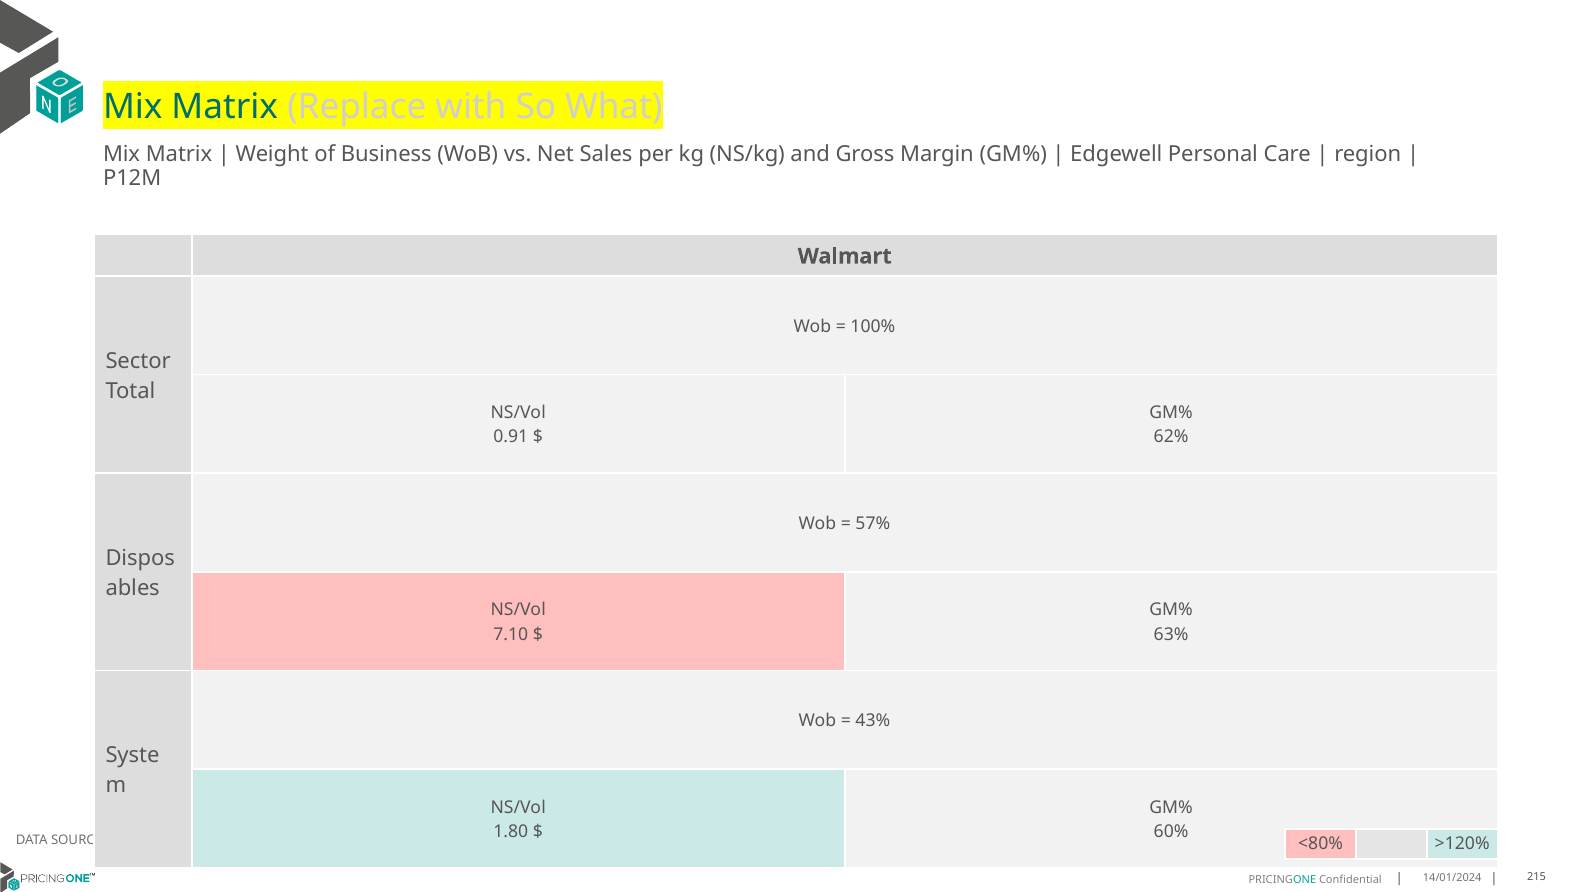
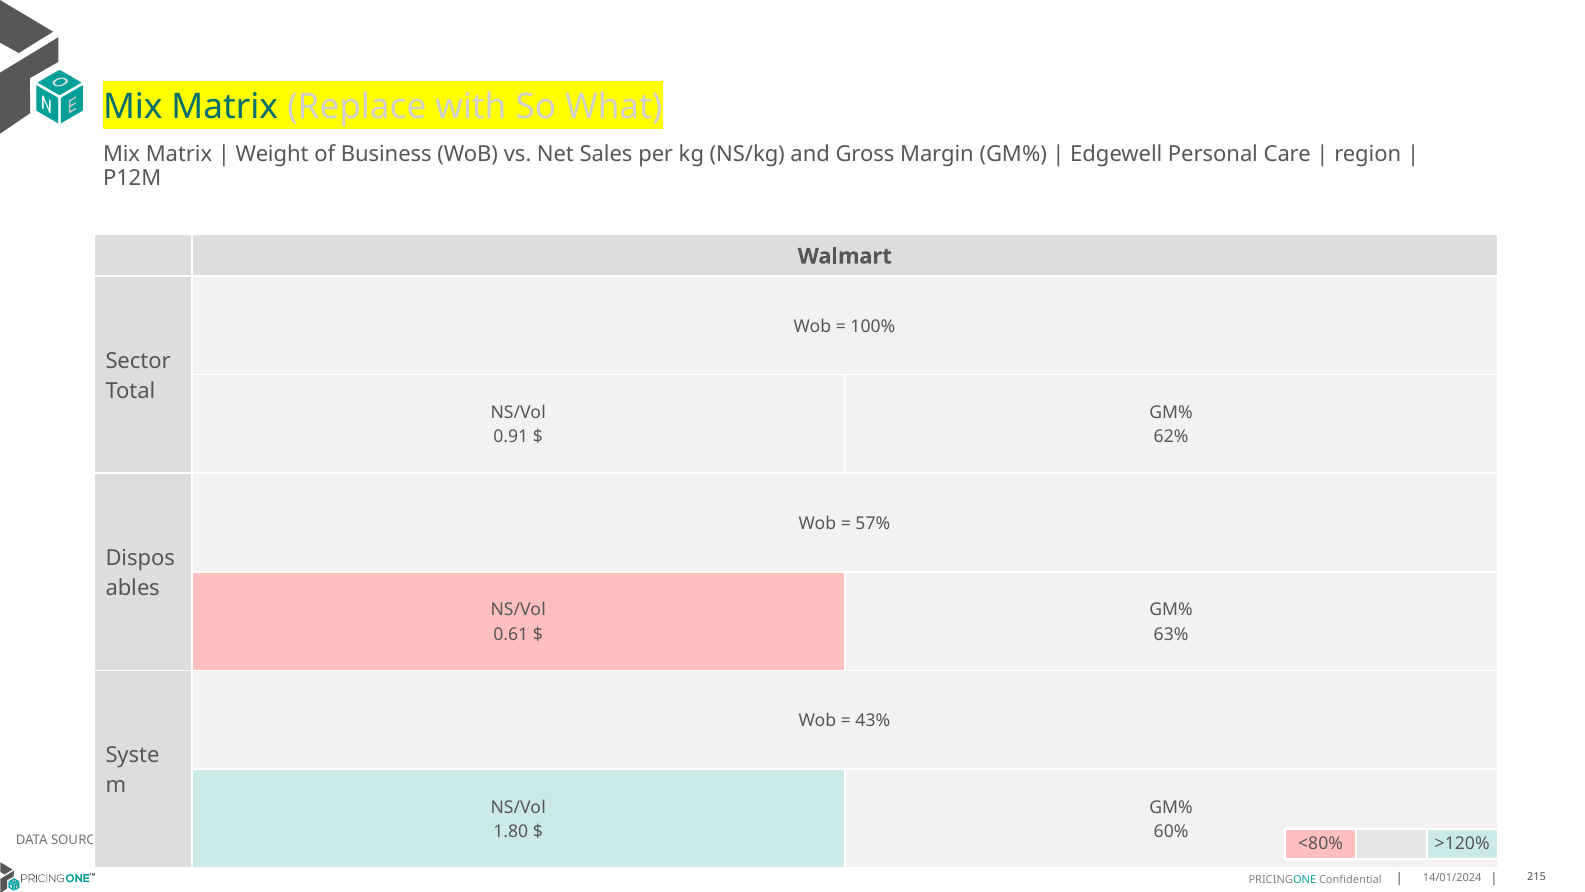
7.10: 7.10 -> 0.61
